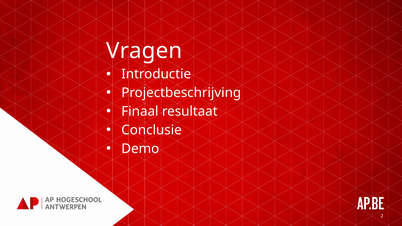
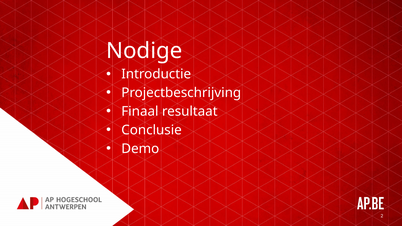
Vragen: Vragen -> Nodige
